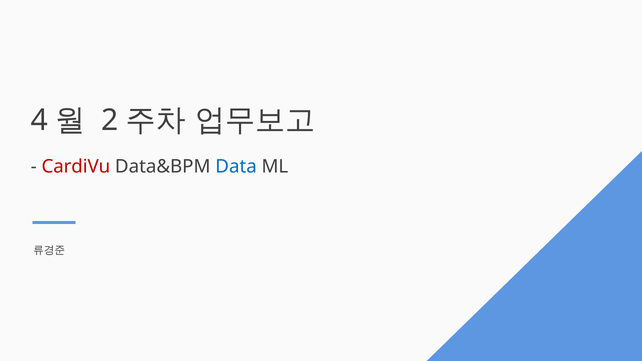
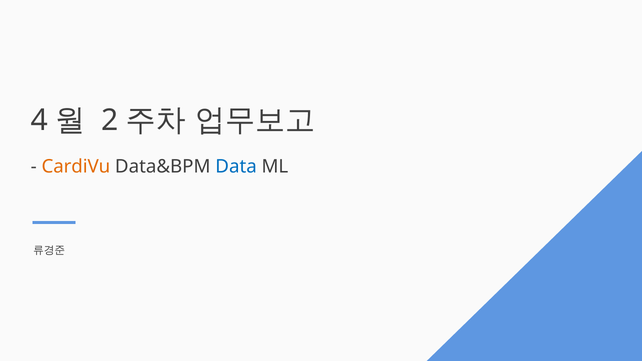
CardiVu colour: red -> orange
